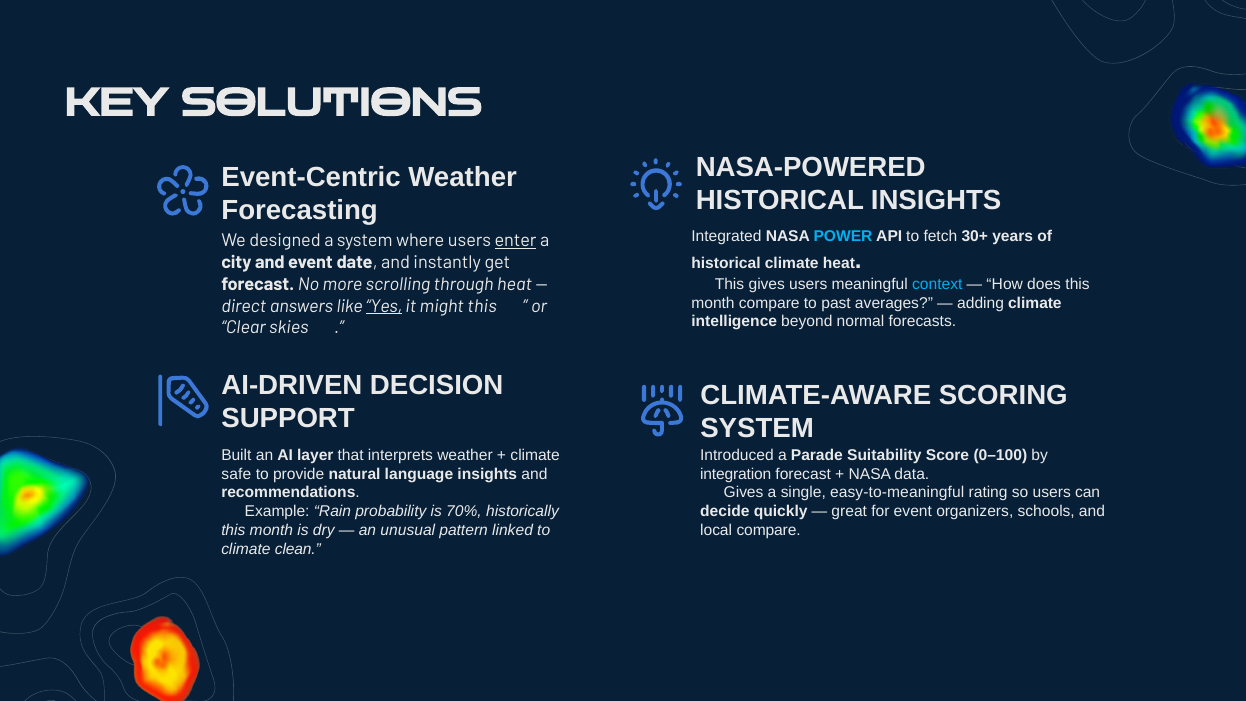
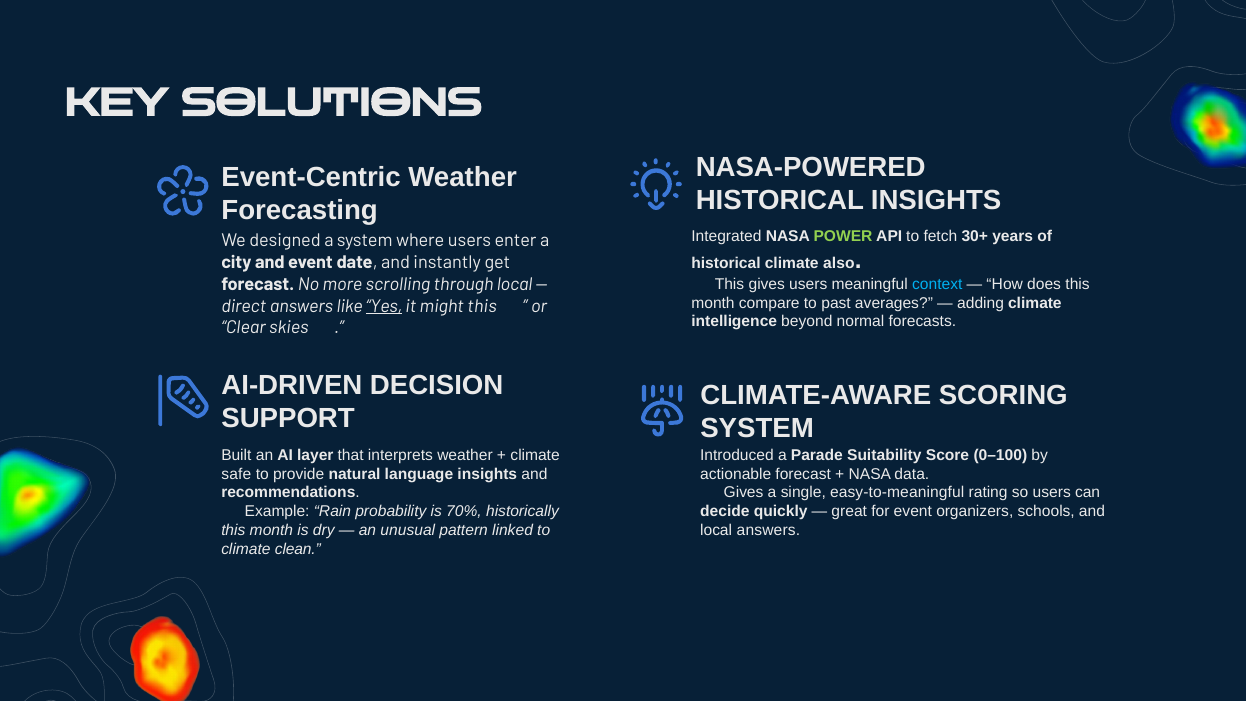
POWER colour: light blue -> light green
enter underline: present -> none
climate heat: heat -> also
through heat: heat -> local
integration: integration -> actionable
local compare: compare -> answers
